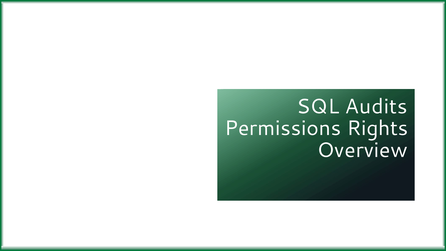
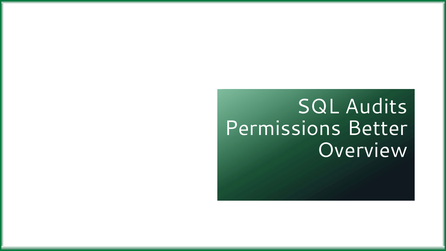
Rights: Rights -> Better
